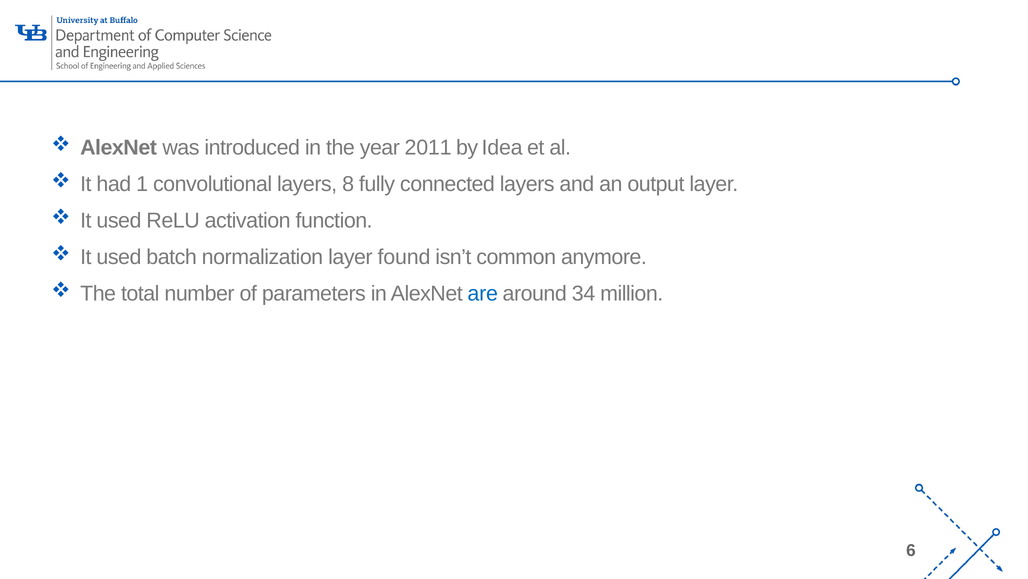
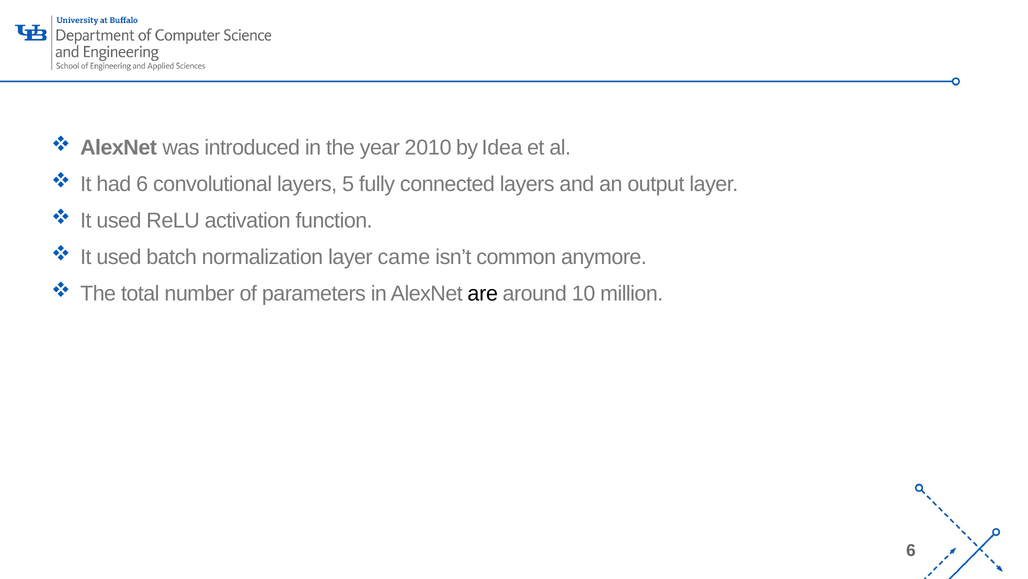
2011: 2011 -> 2010
had 1: 1 -> 6
8: 8 -> 5
found: found -> came
are colour: blue -> black
34: 34 -> 10
